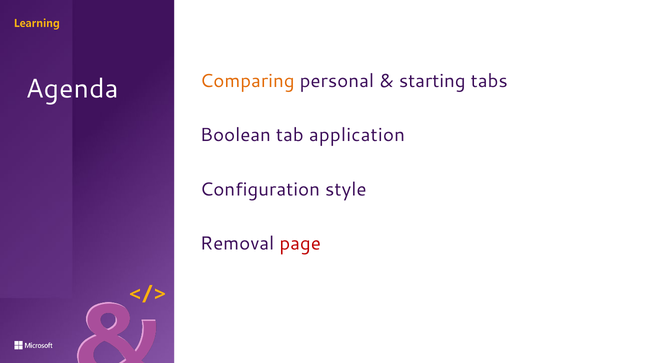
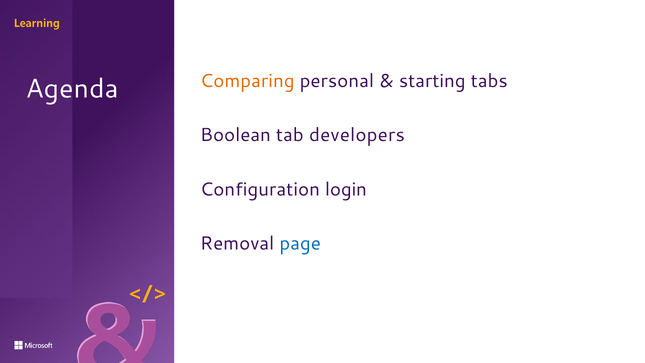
application: application -> developers
style: style -> login
page colour: red -> blue
